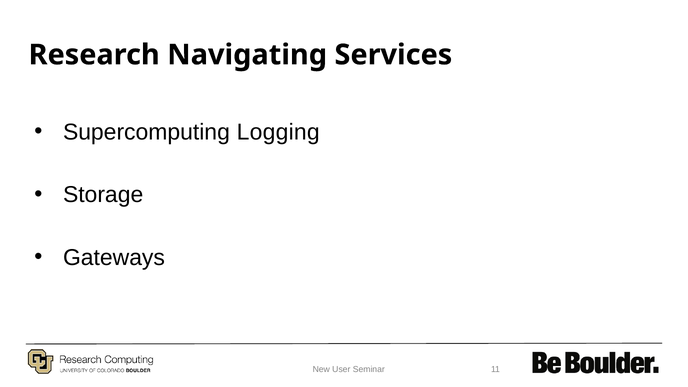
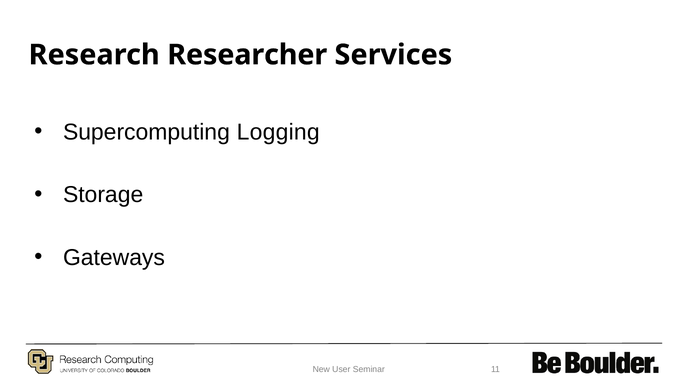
Navigating: Navigating -> Researcher
